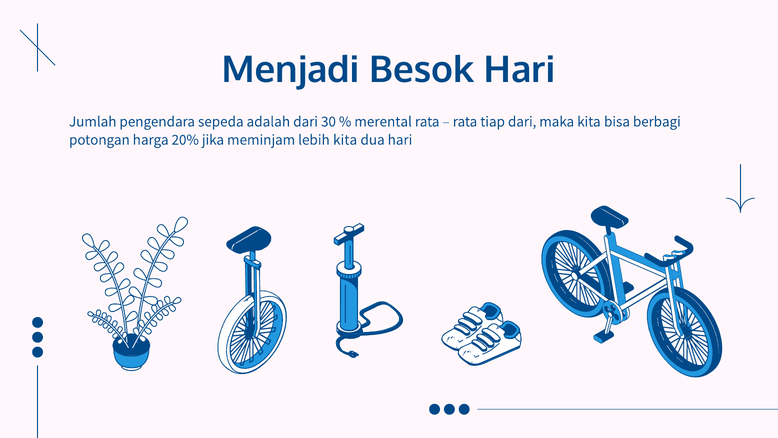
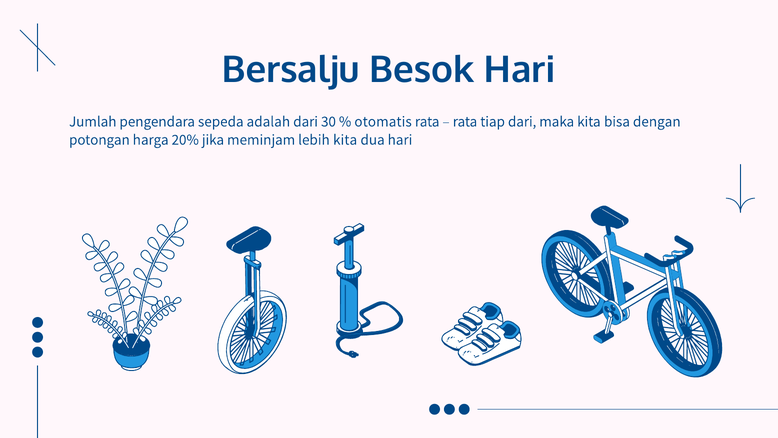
Menjadi: Menjadi -> Bersalju
merental: merental -> otomatis
berbagi: berbagi -> dengan
